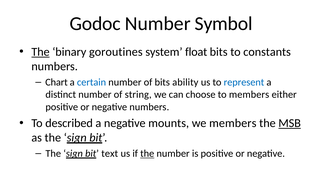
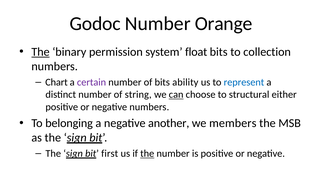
Symbol: Symbol -> Orange
goroutines: goroutines -> permission
constants: constants -> collection
certain colour: blue -> purple
can underline: none -> present
to members: members -> structural
described: described -> belonging
mounts: mounts -> another
MSB underline: present -> none
text: text -> first
